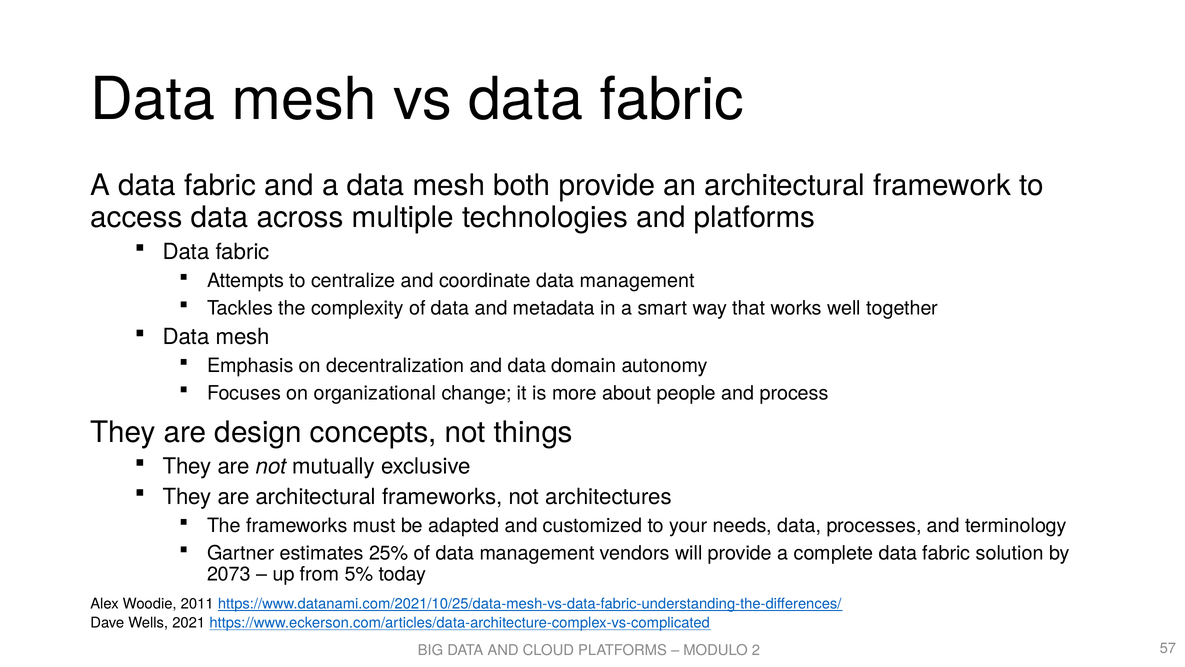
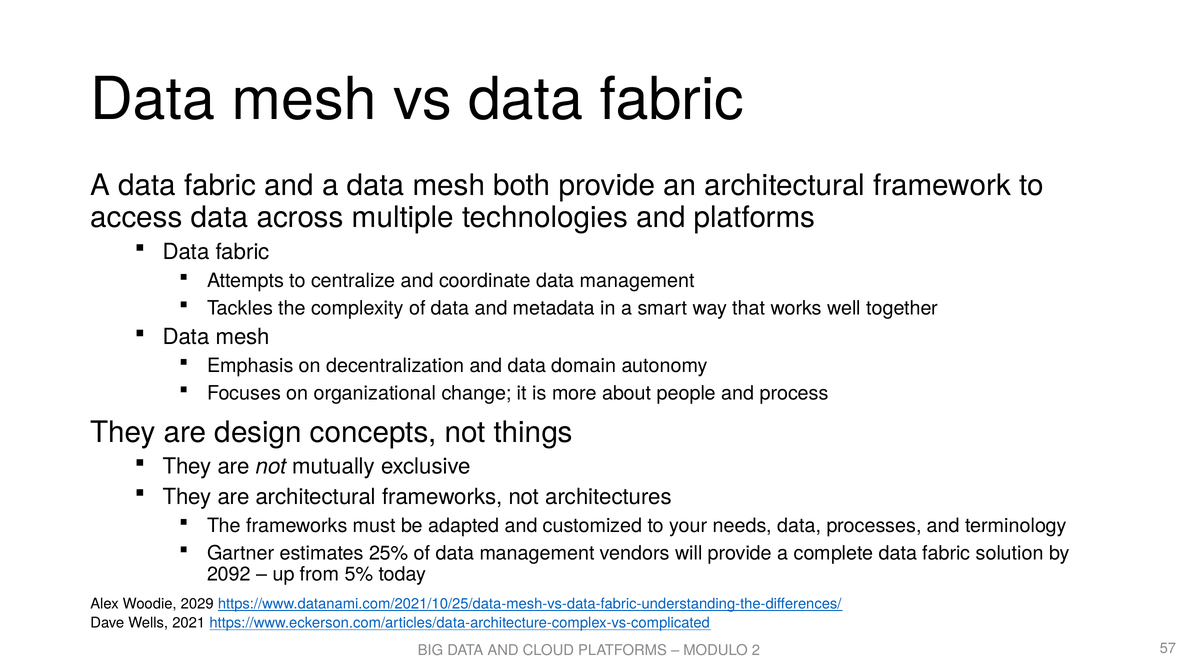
2073: 2073 -> 2092
2011: 2011 -> 2029
